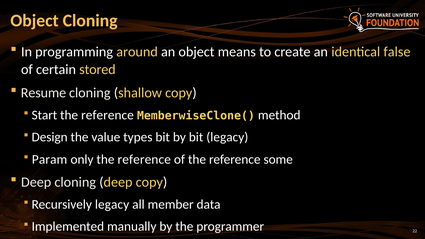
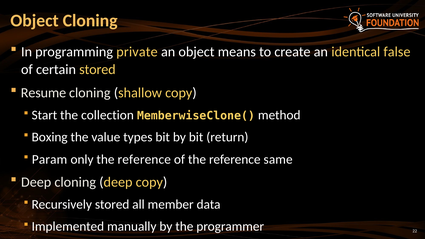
around: around -> private
reference at (107, 115): reference -> collection
Design: Design -> Boxing
bit legacy: legacy -> return
some: some -> same
Recursively legacy: legacy -> stored
